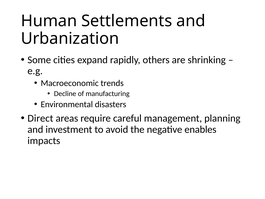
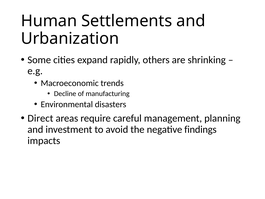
enables: enables -> findings
